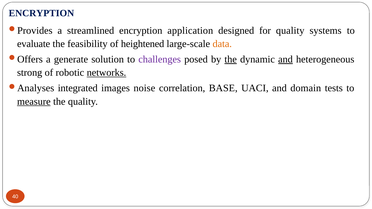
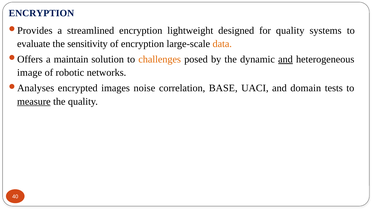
application: application -> lightweight
feasibility: feasibility -> sensitivity
of heightened: heightened -> encryption
generate: generate -> maintain
challenges colour: purple -> orange
the at (231, 59) underline: present -> none
strong: strong -> image
networks underline: present -> none
integrated: integrated -> encrypted
